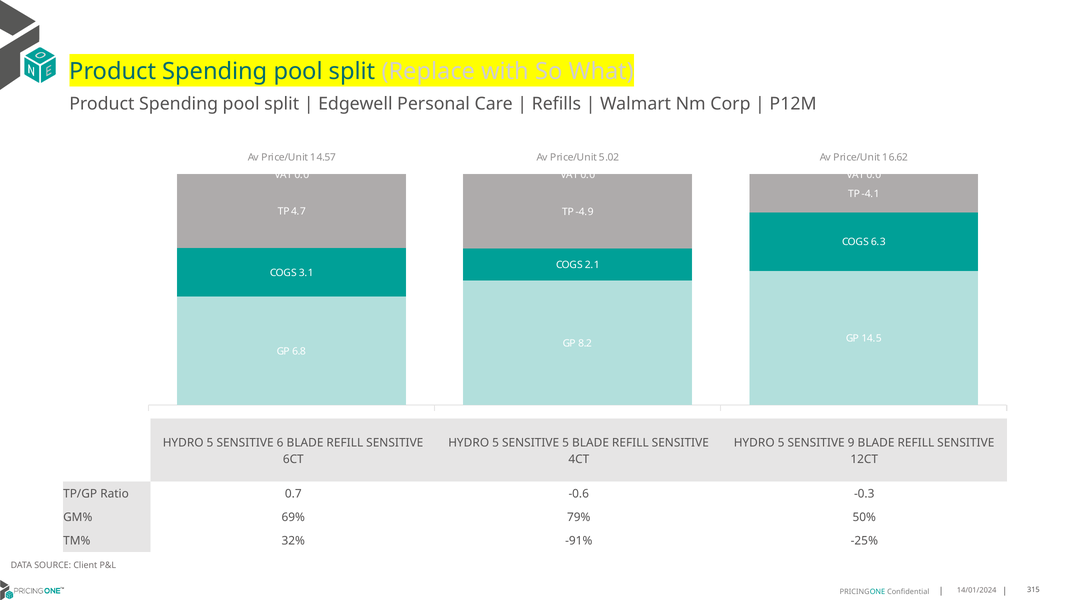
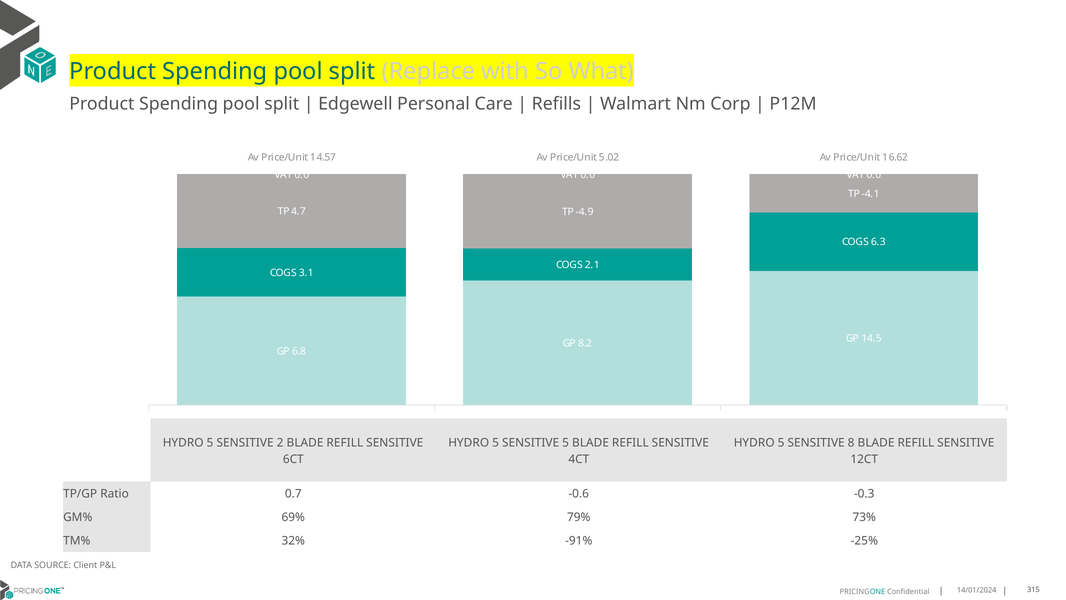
6: 6 -> 2
9: 9 -> 8
50%: 50% -> 73%
